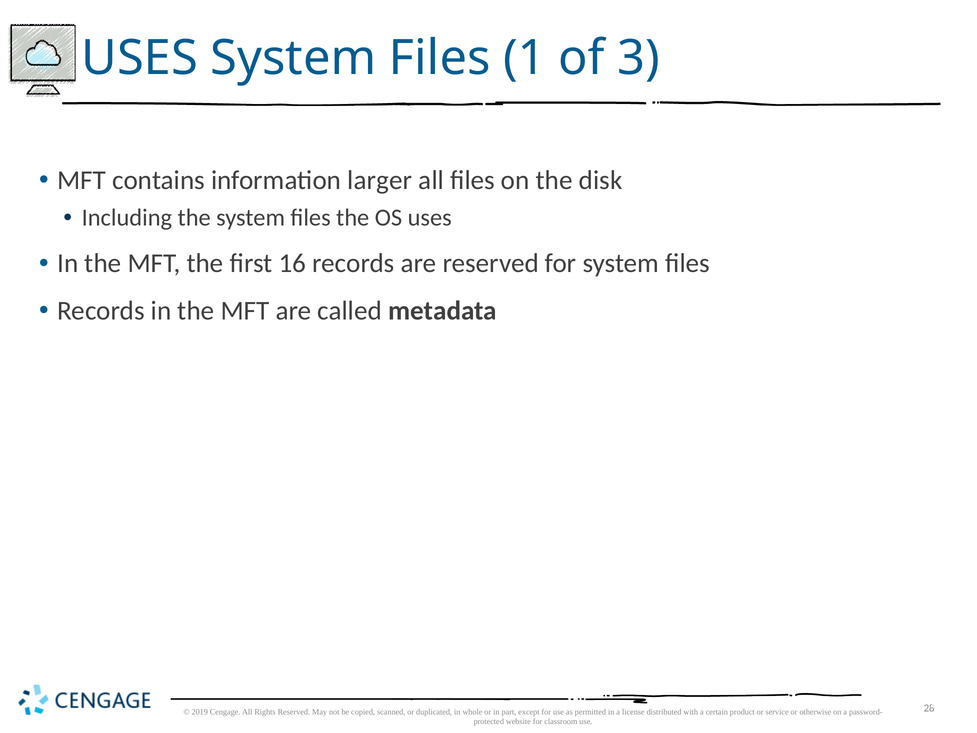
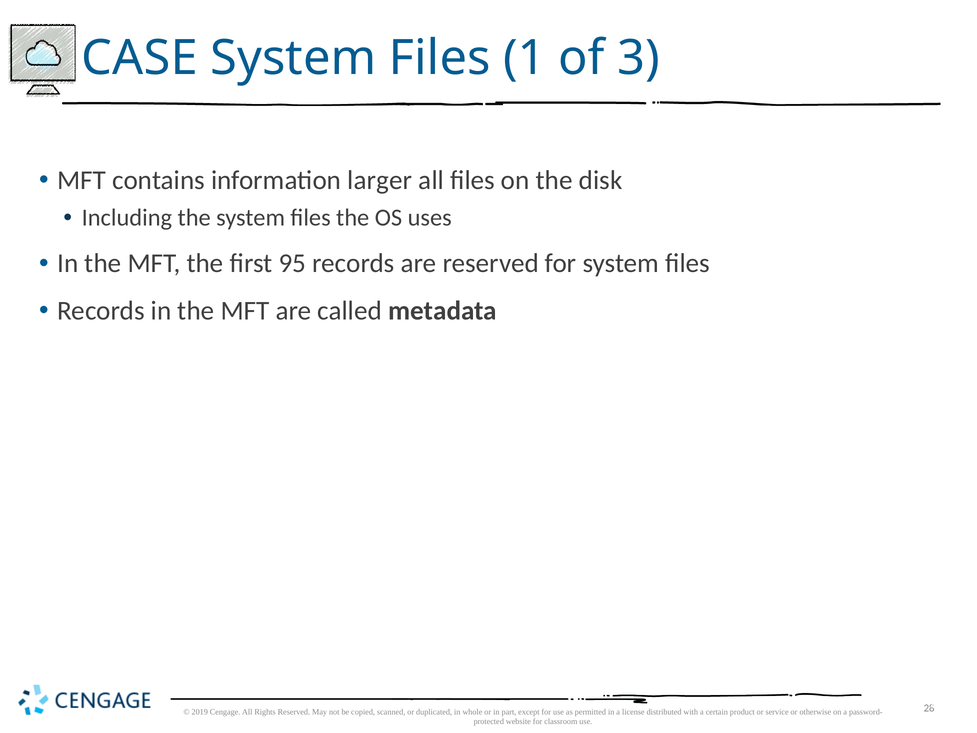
USES at (140, 58): USES -> CASE
16: 16 -> 95
